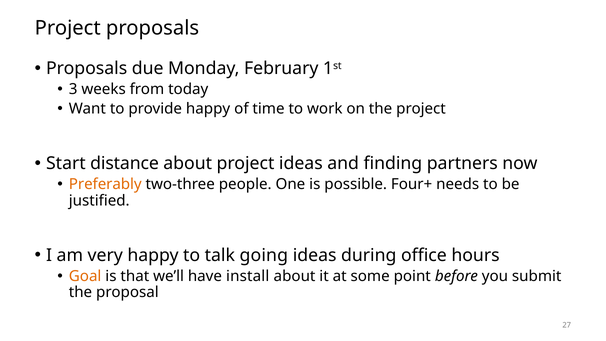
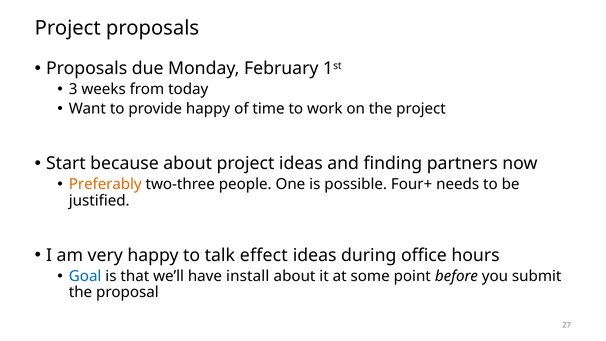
distance: distance -> because
going: going -> effect
Goal colour: orange -> blue
